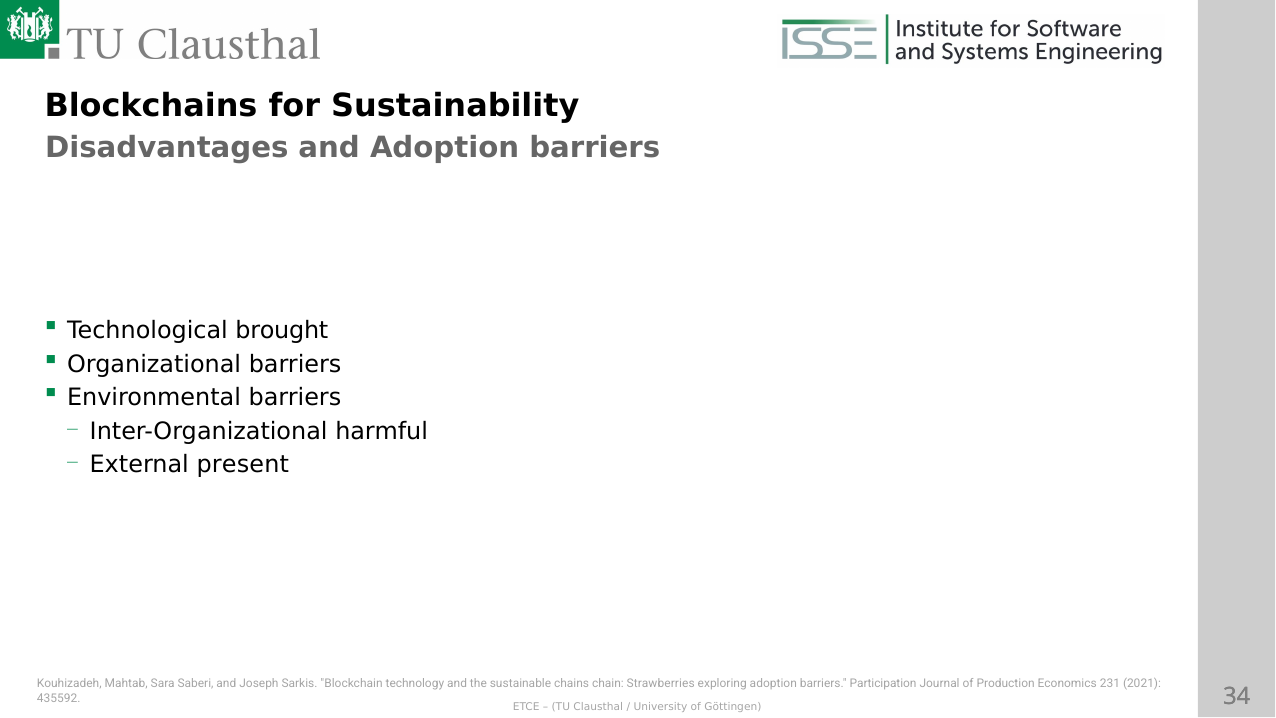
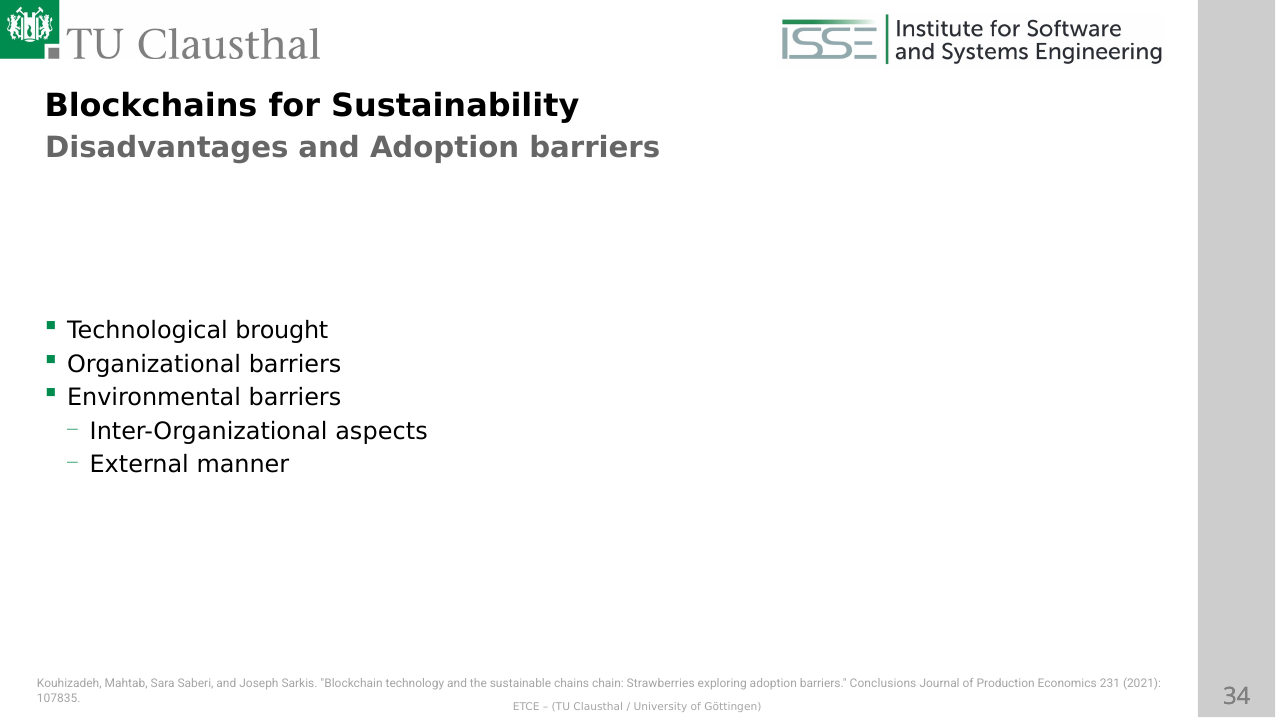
harmful: harmful -> aspects
present: present -> manner
Participation: Participation -> Conclusions
435592: 435592 -> 107835
